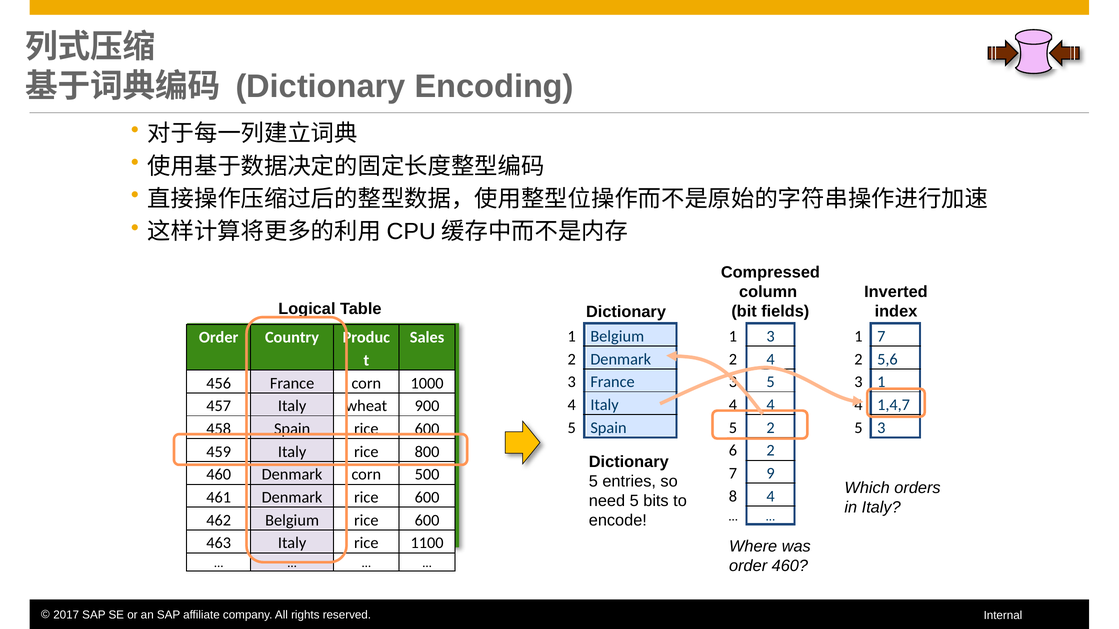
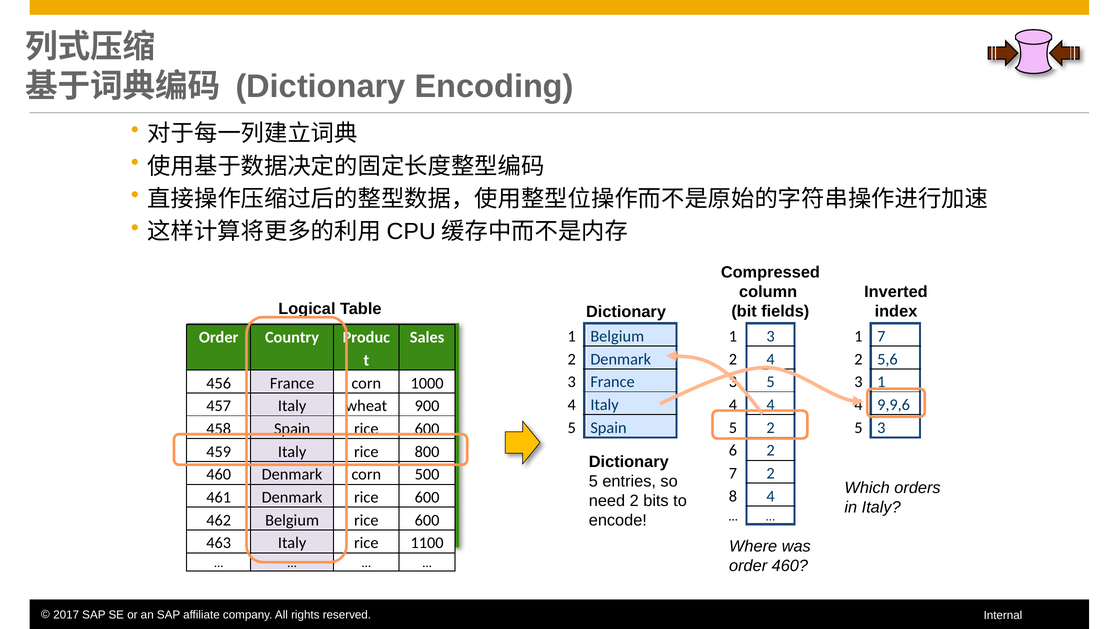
1,4,7: 1,4,7 -> 9,9,6
9 at (771, 474): 9 -> 2
need 5: 5 -> 2
